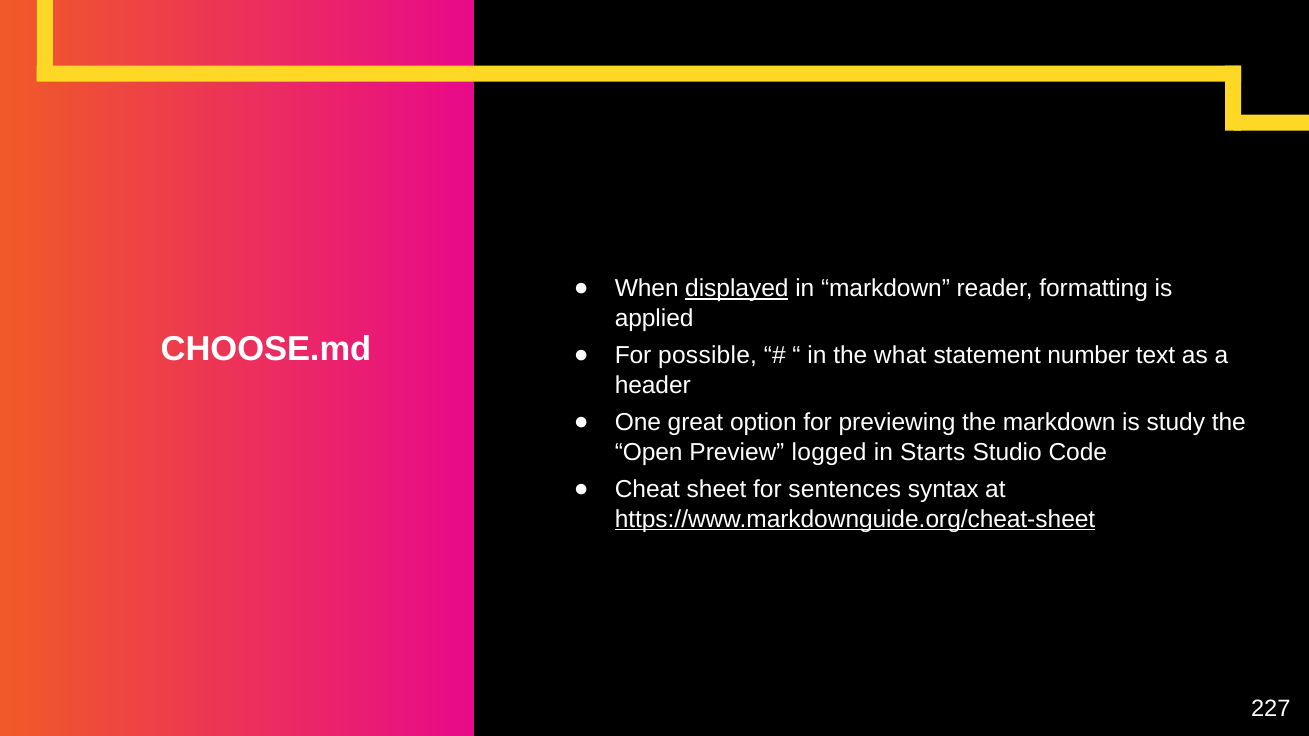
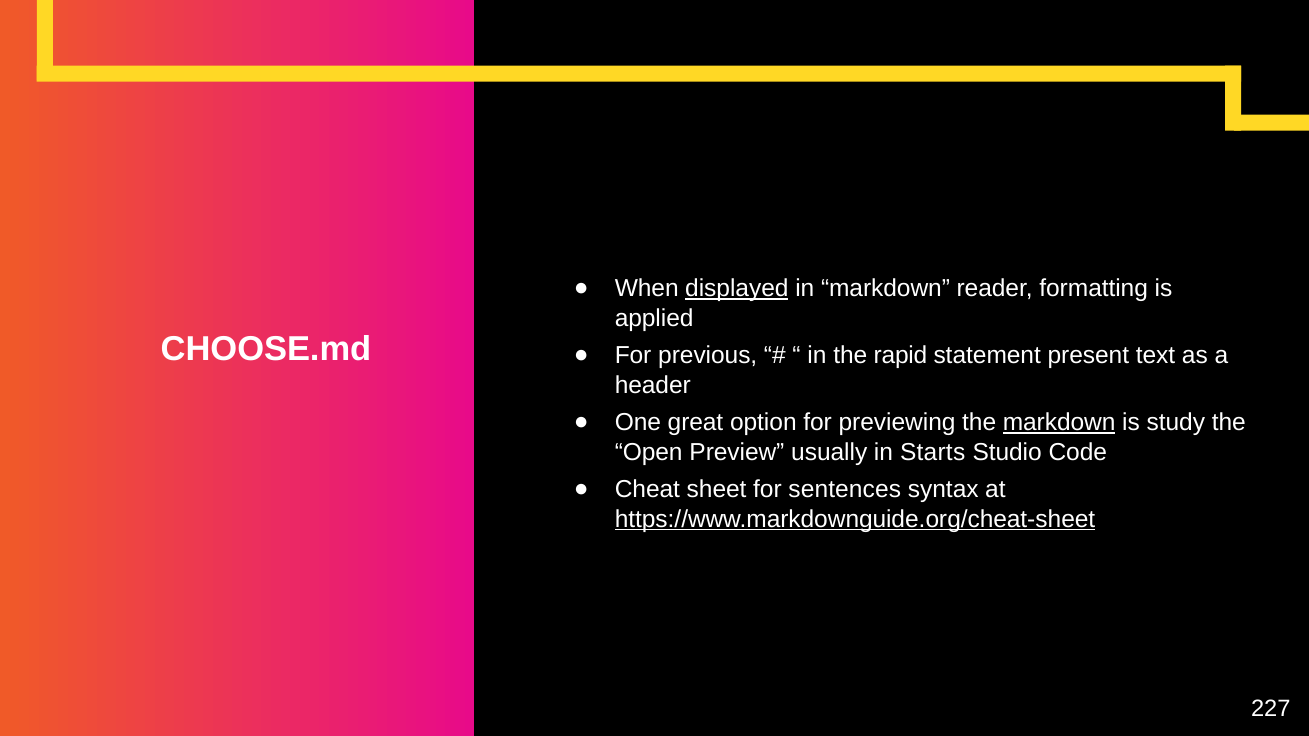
possible: possible -> previous
what: what -> rapid
number: number -> present
markdown at (1059, 423) underline: none -> present
logged: logged -> usually
